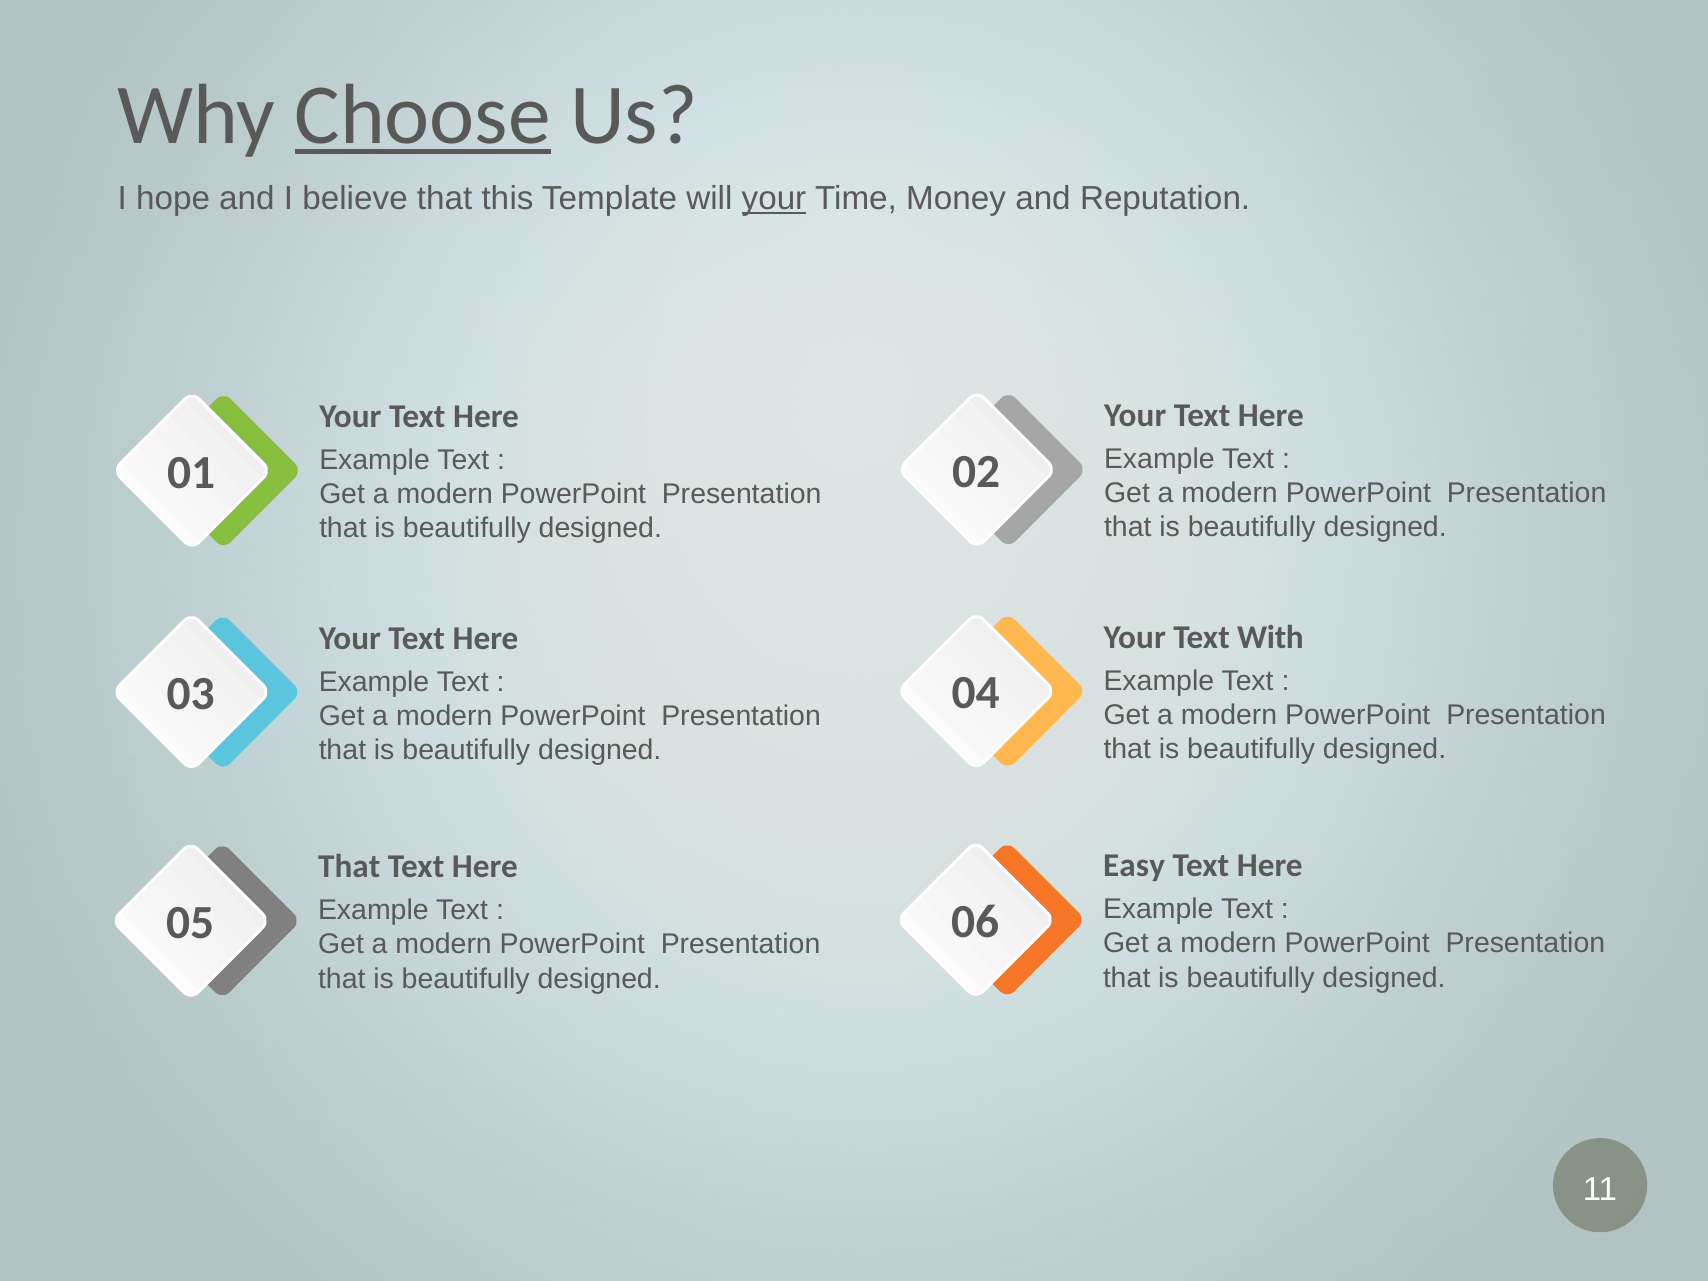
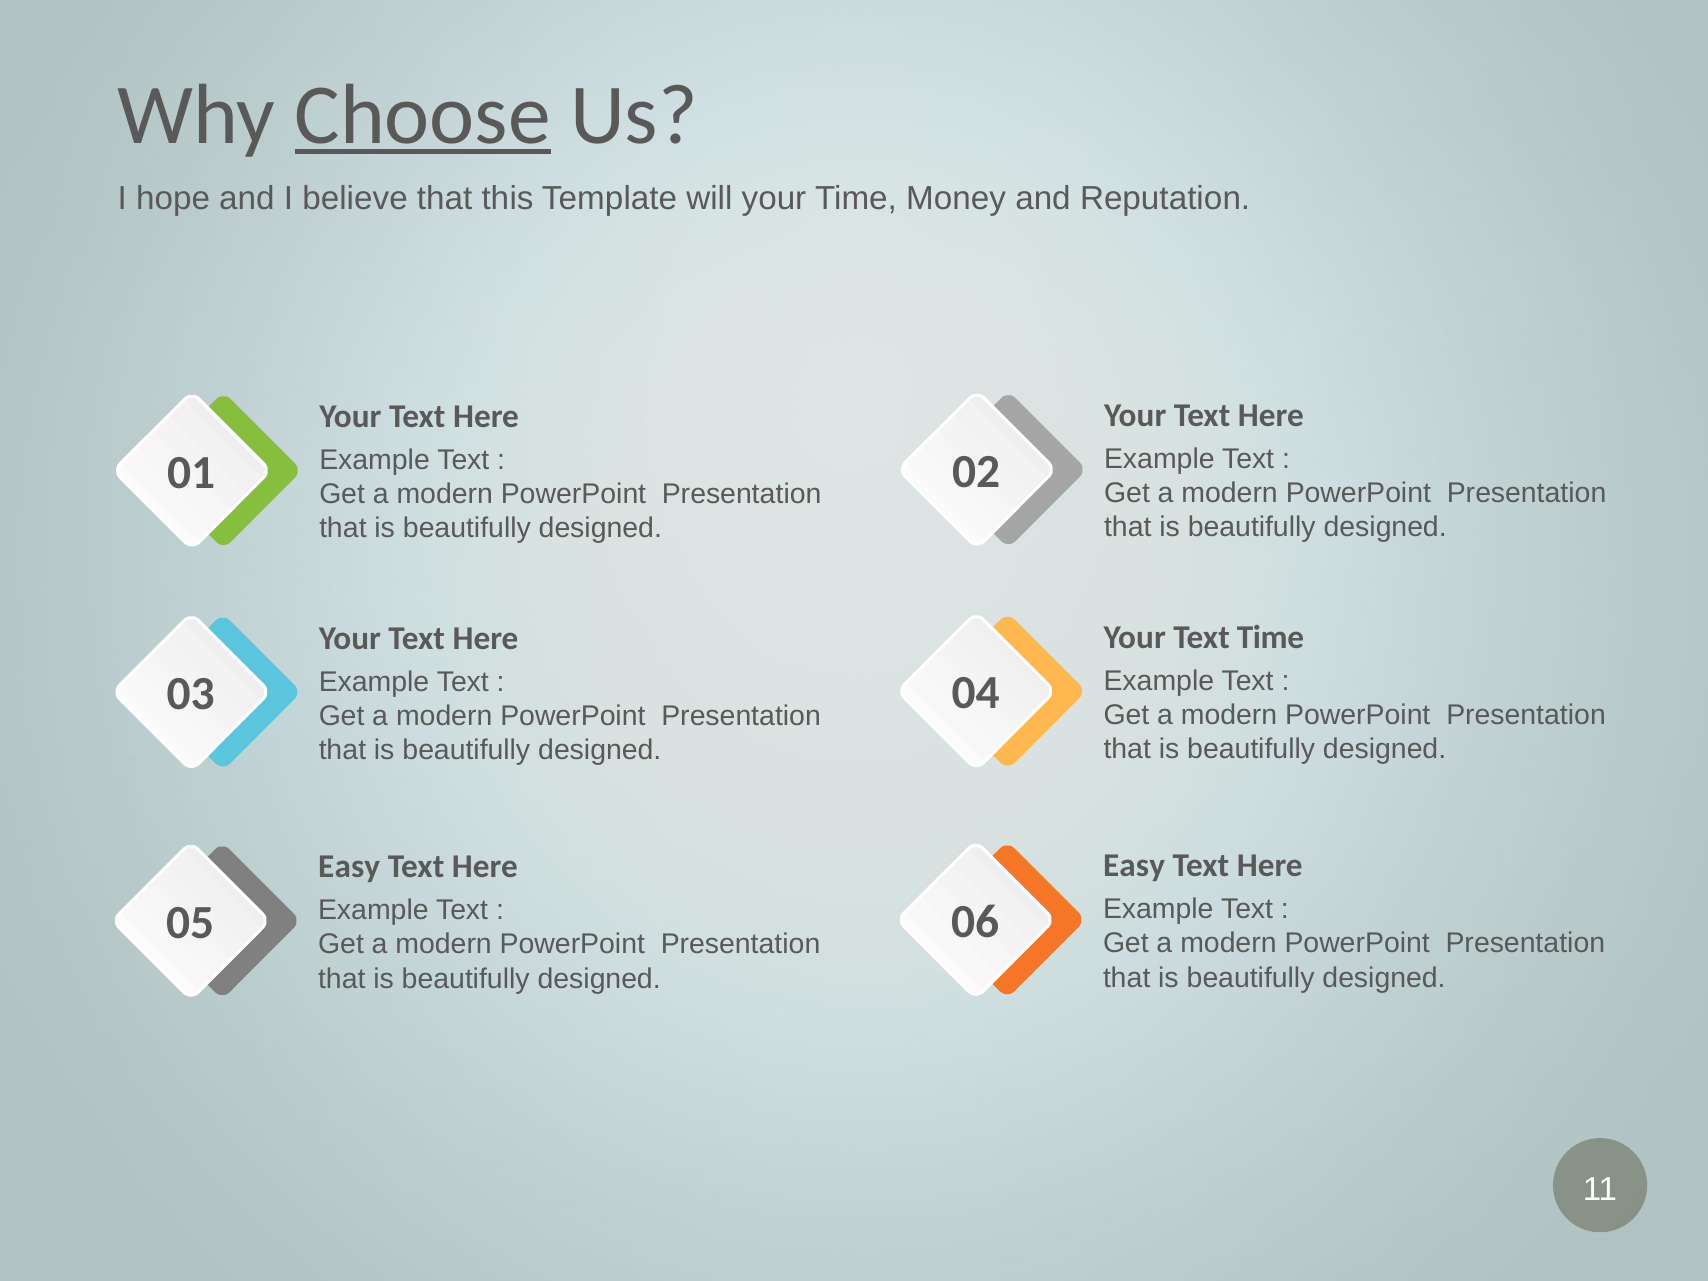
your at (774, 199) underline: present -> none
Text With: With -> Time
That at (349, 867): That -> Easy
